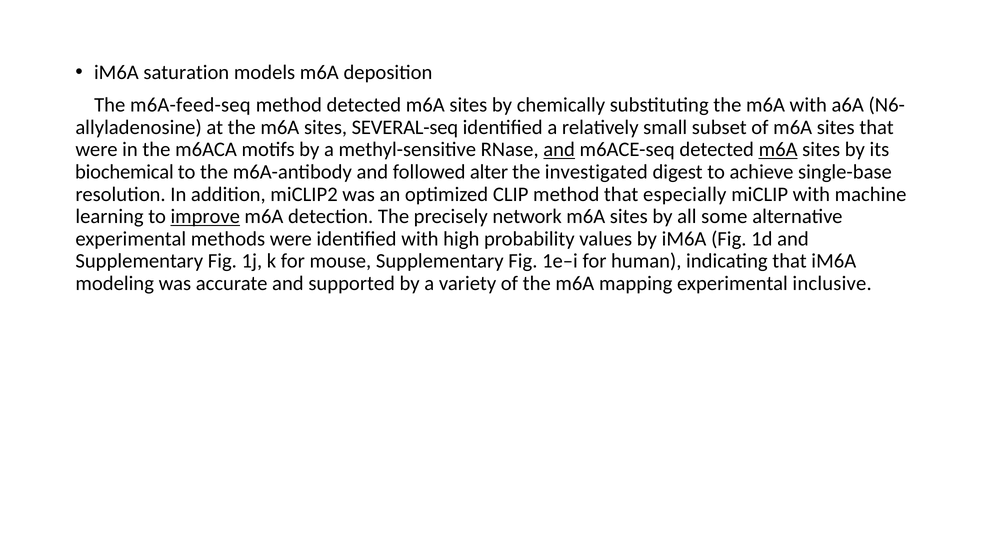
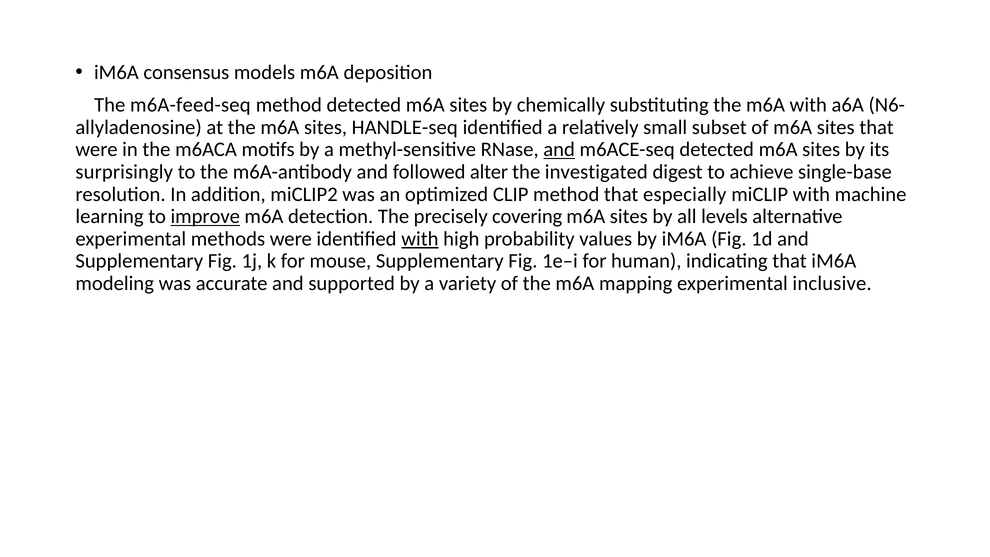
saturation: saturation -> consensus
SEVERAL-seq: SEVERAL-seq -> HANDLE-seq
m6A at (778, 150) underline: present -> none
biochemical: biochemical -> surprisingly
network: network -> covering
some: some -> levels
with at (420, 239) underline: none -> present
